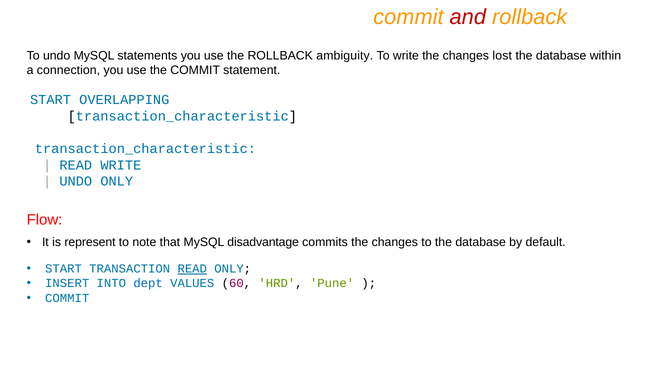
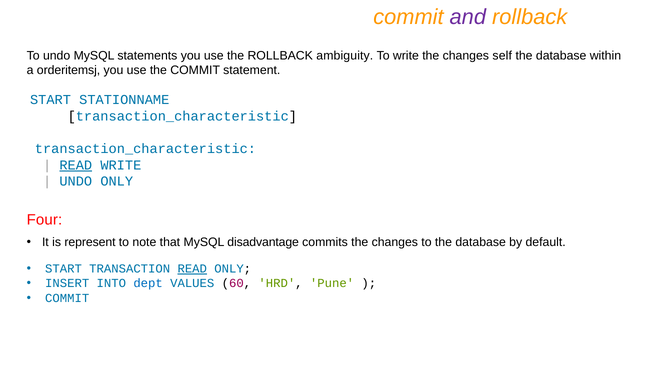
and colour: red -> purple
lost: lost -> self
connection: connection -> orderitemsj
OVERLAPPING: OVERLAPPING -> STATIONNAME
READ at (76, 165) underline: none -> present
Flow: Flow -> Four
